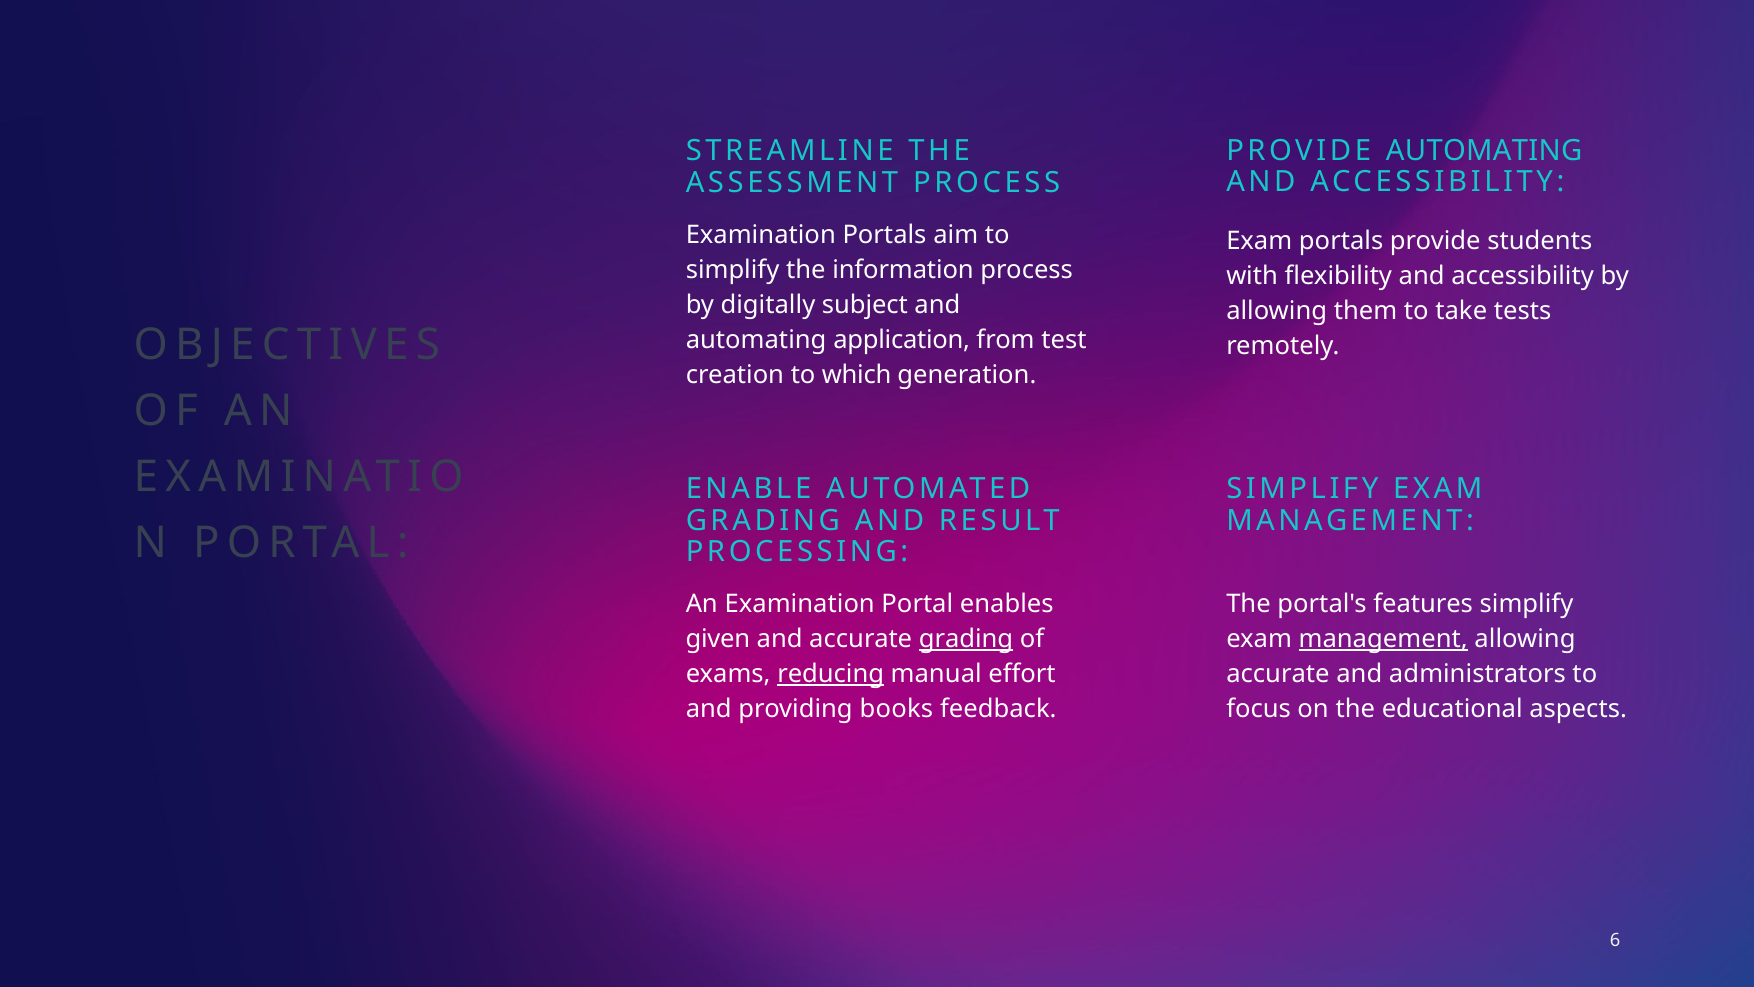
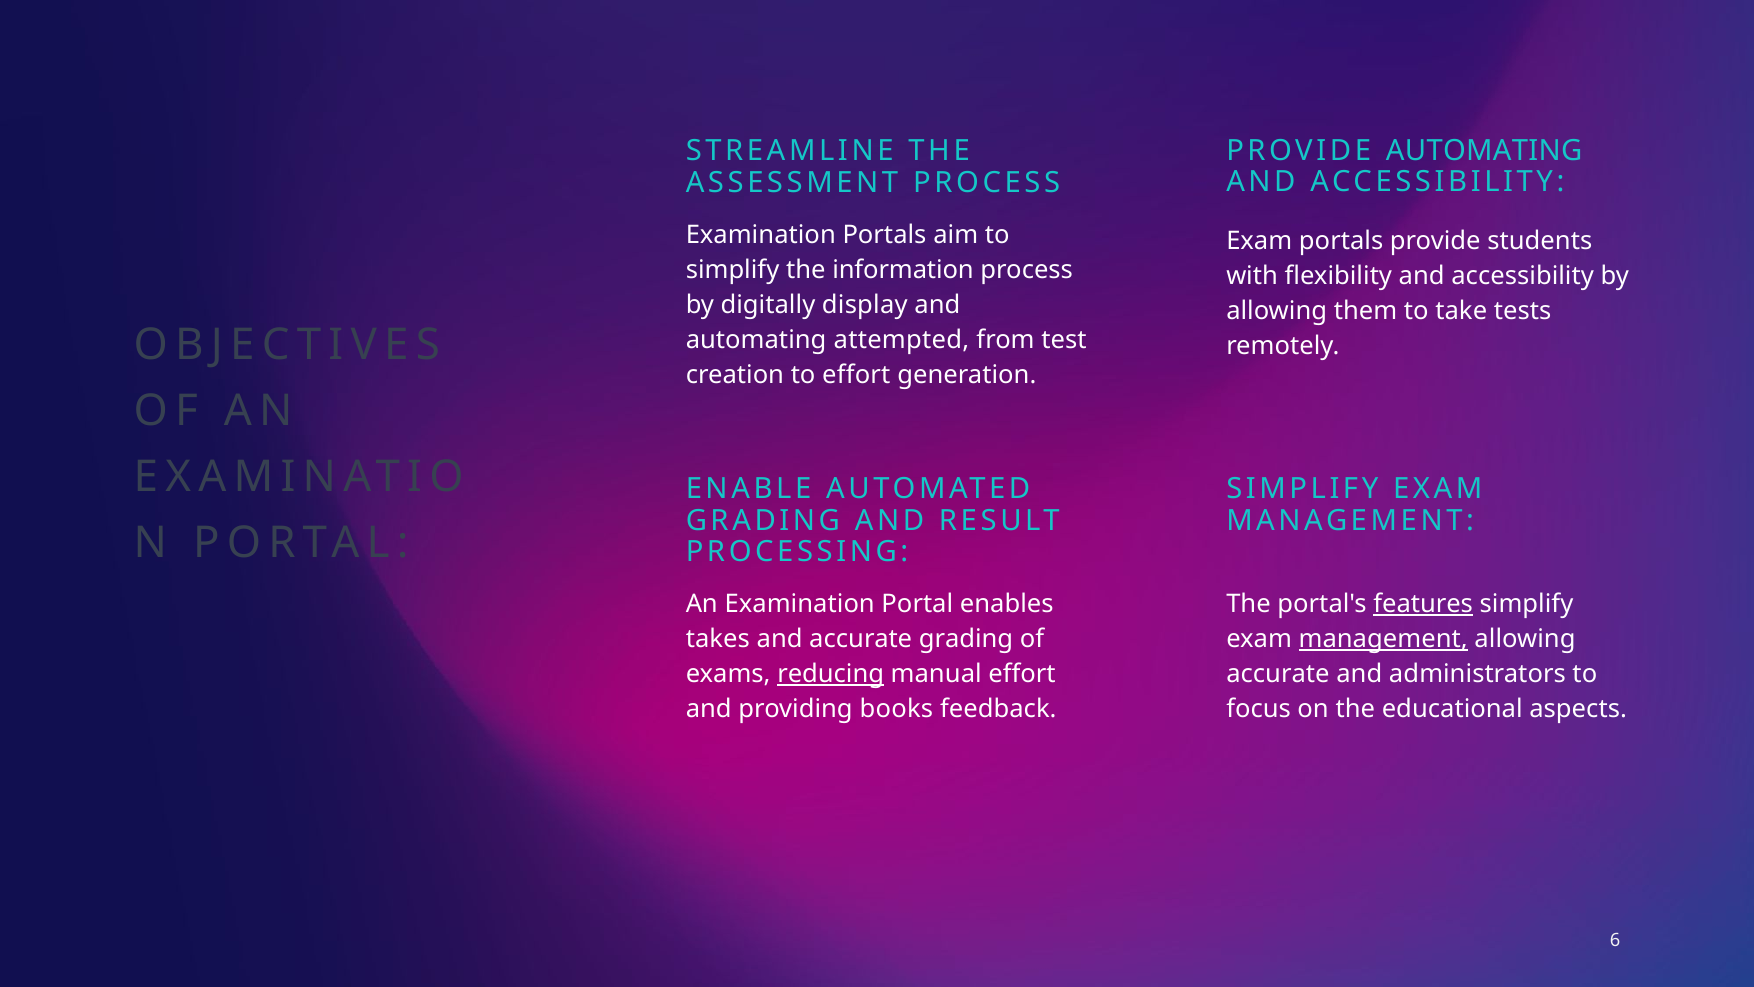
subject: subject -> display
application: application -> attempted
to which: which -> effort
features underline: none -> present
given: given -> takes
grading at (966, 639) underline: present -> none
